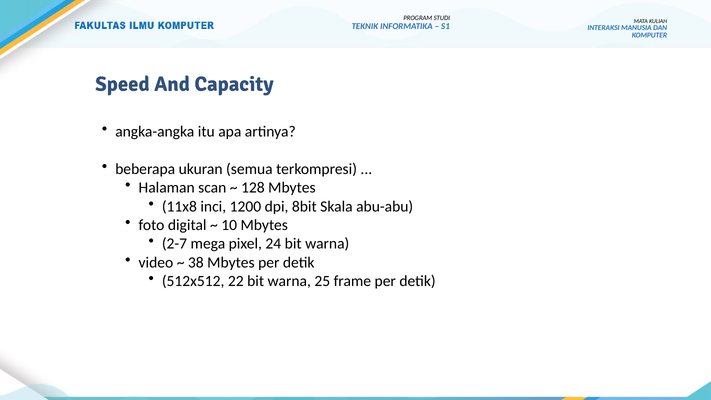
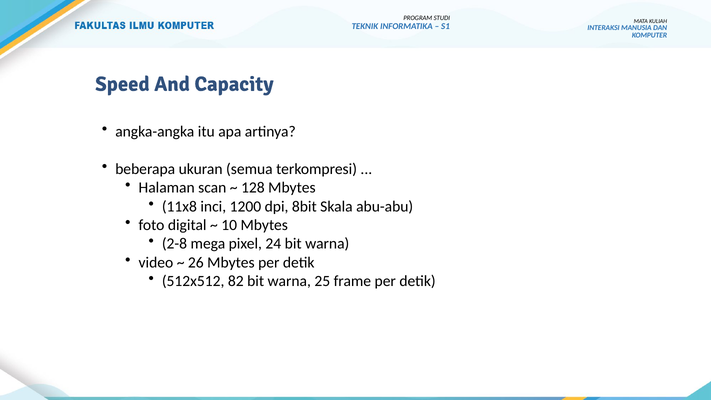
2-7: 2-7 -> 2-8
38: 38 -> 26
22: 22 -> 82
